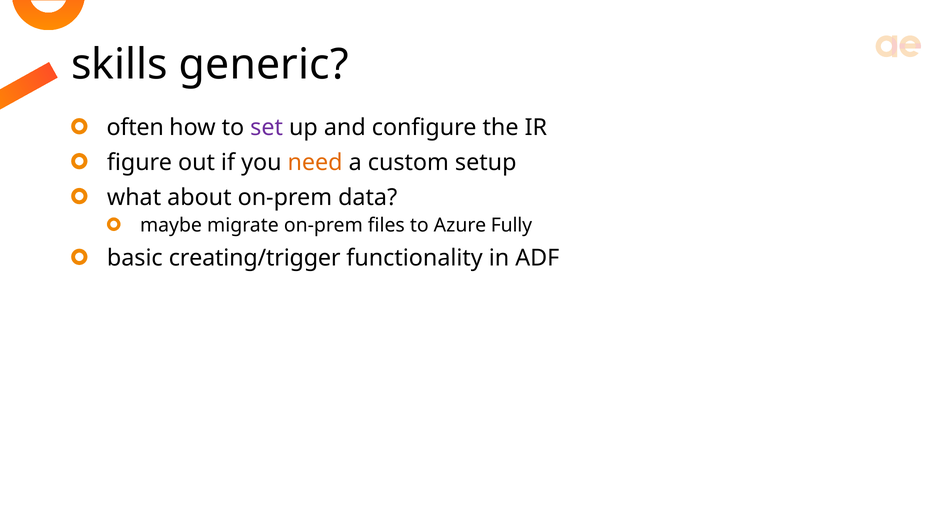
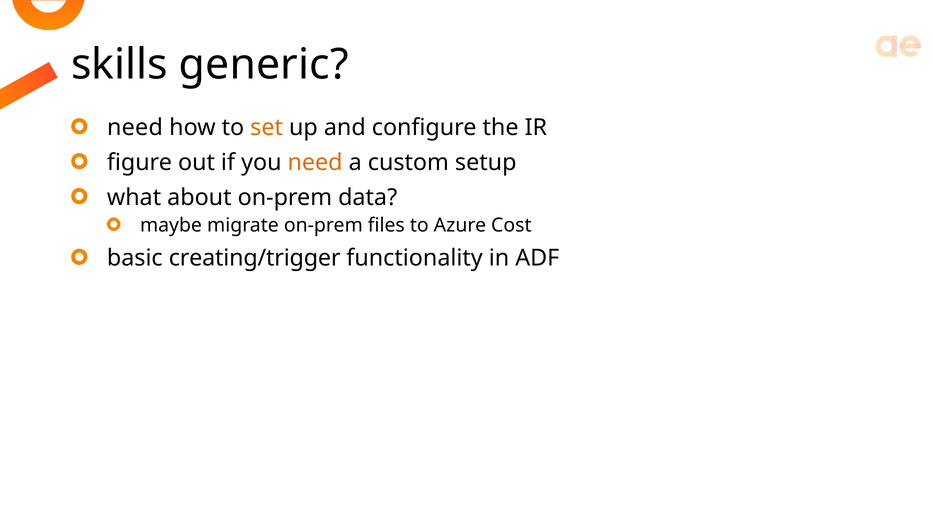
often at (135, 127): often -> need
set colour: purple -> orange
Fully: Fully -> Cost
